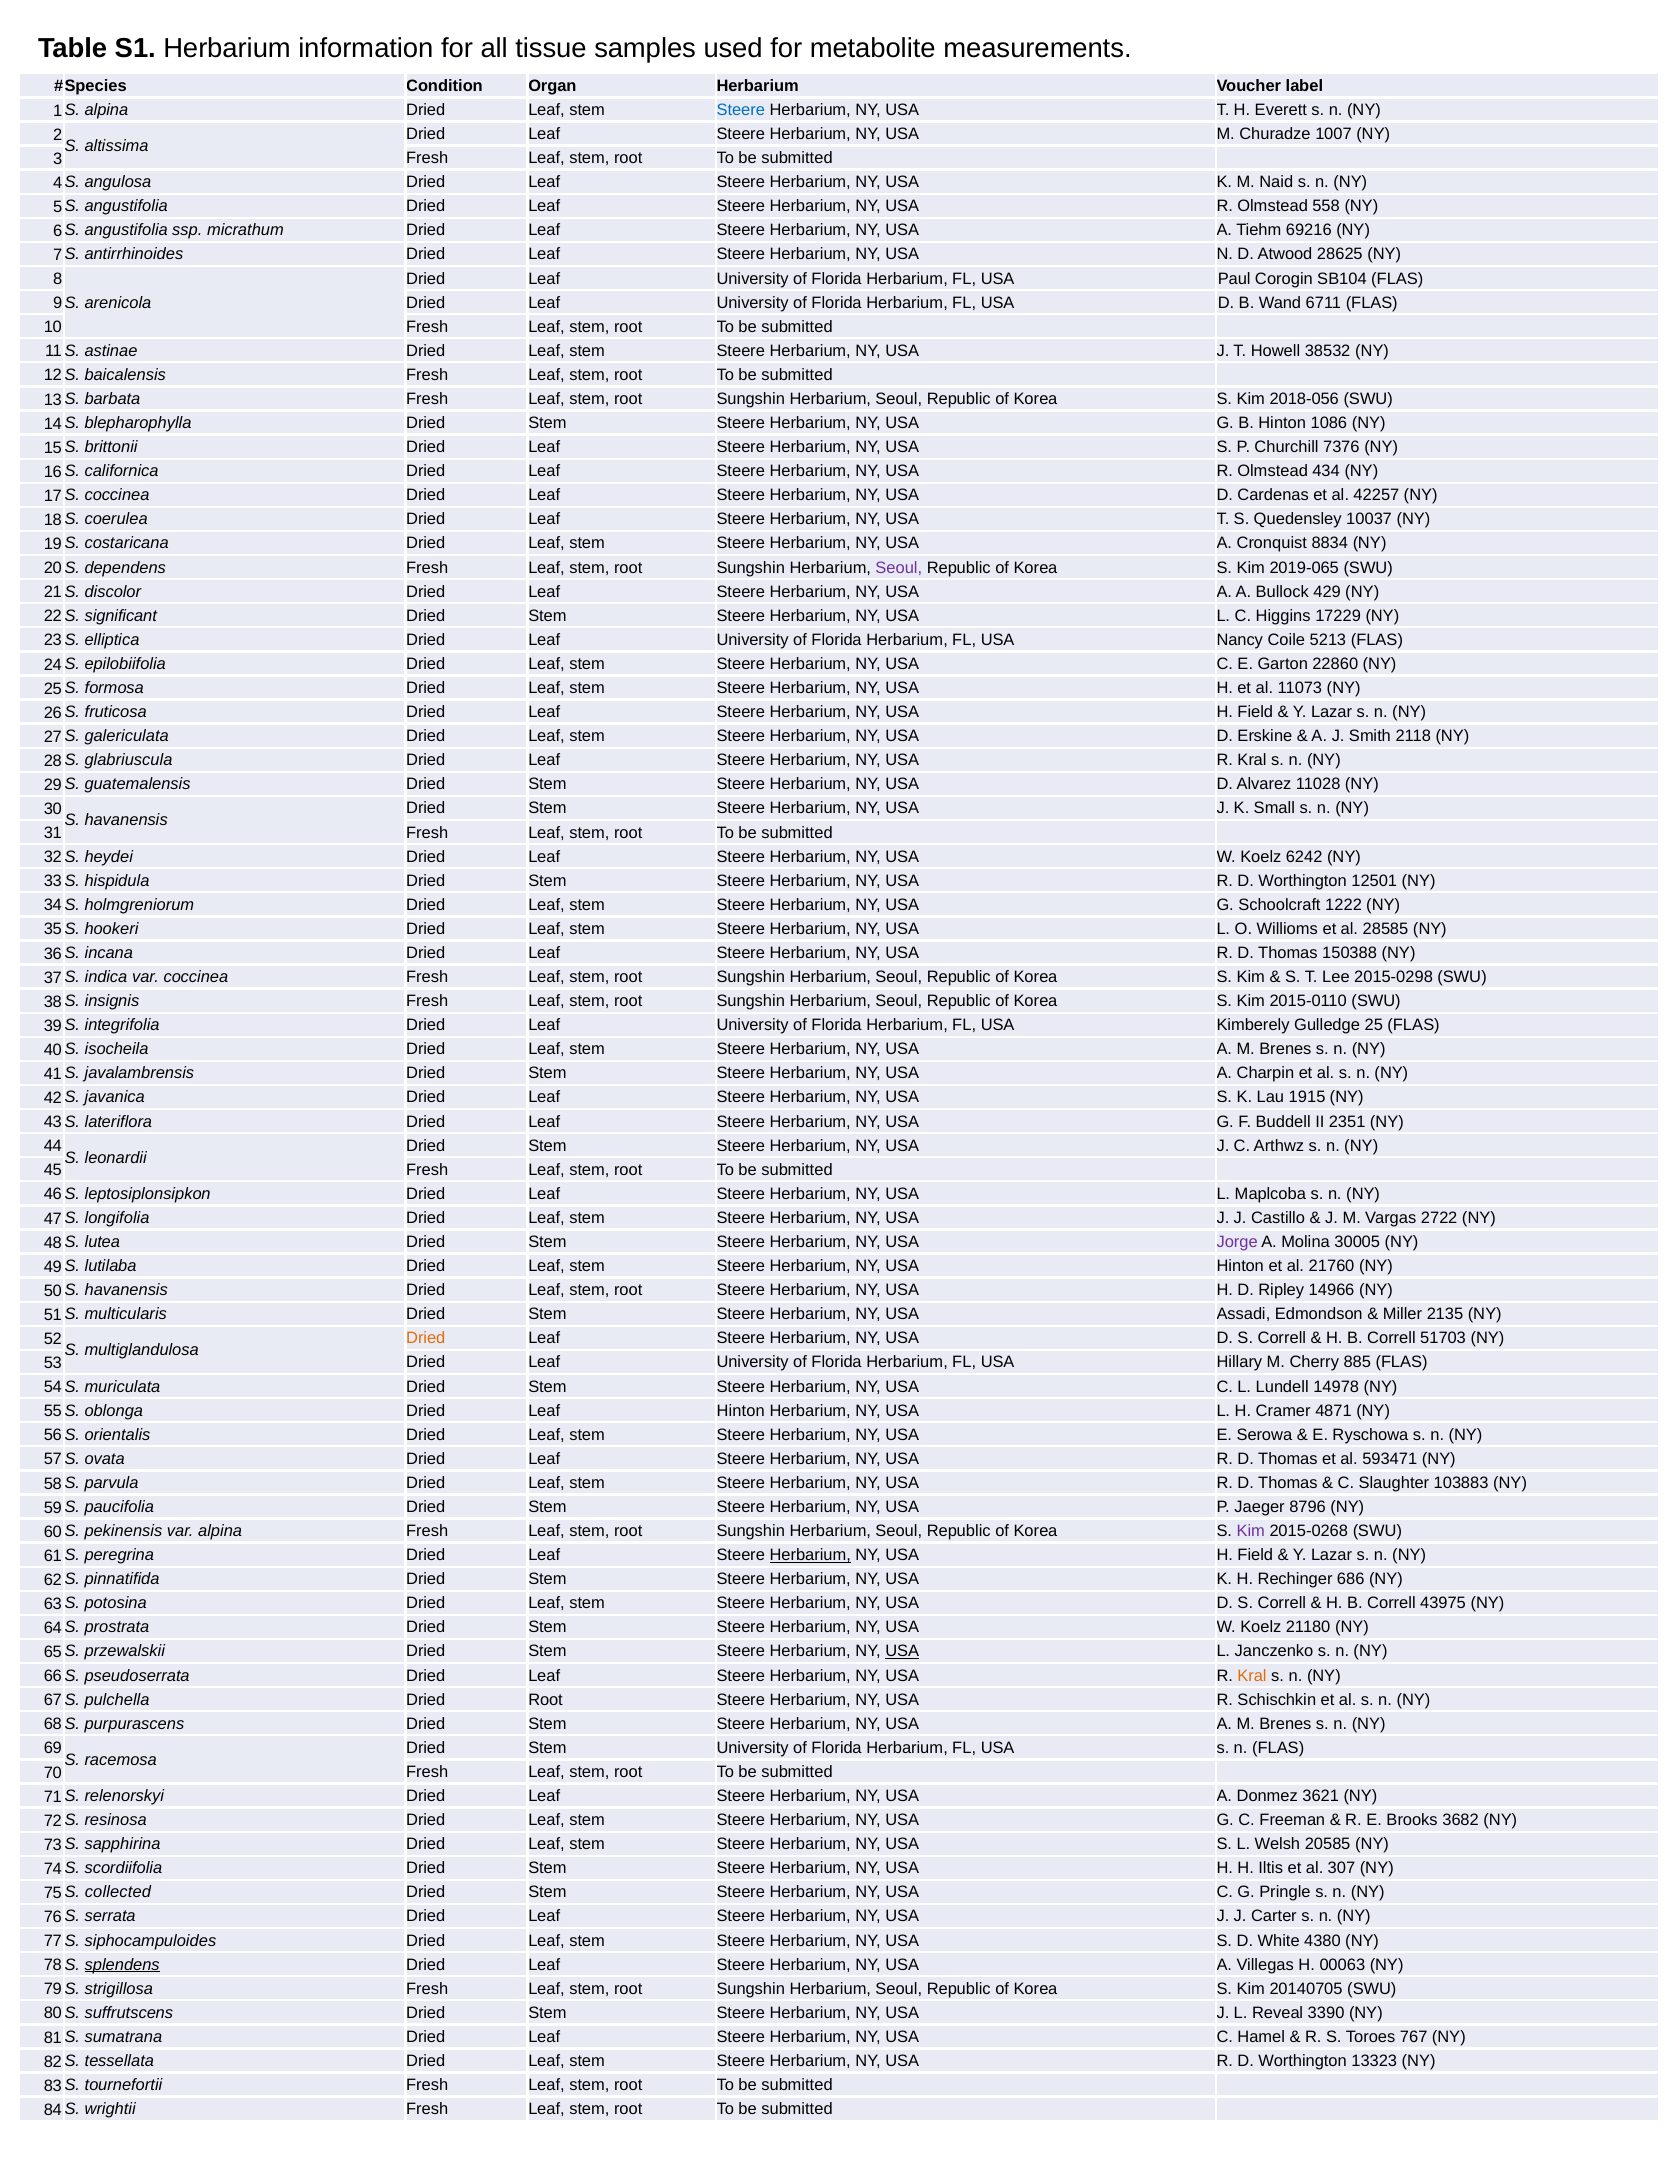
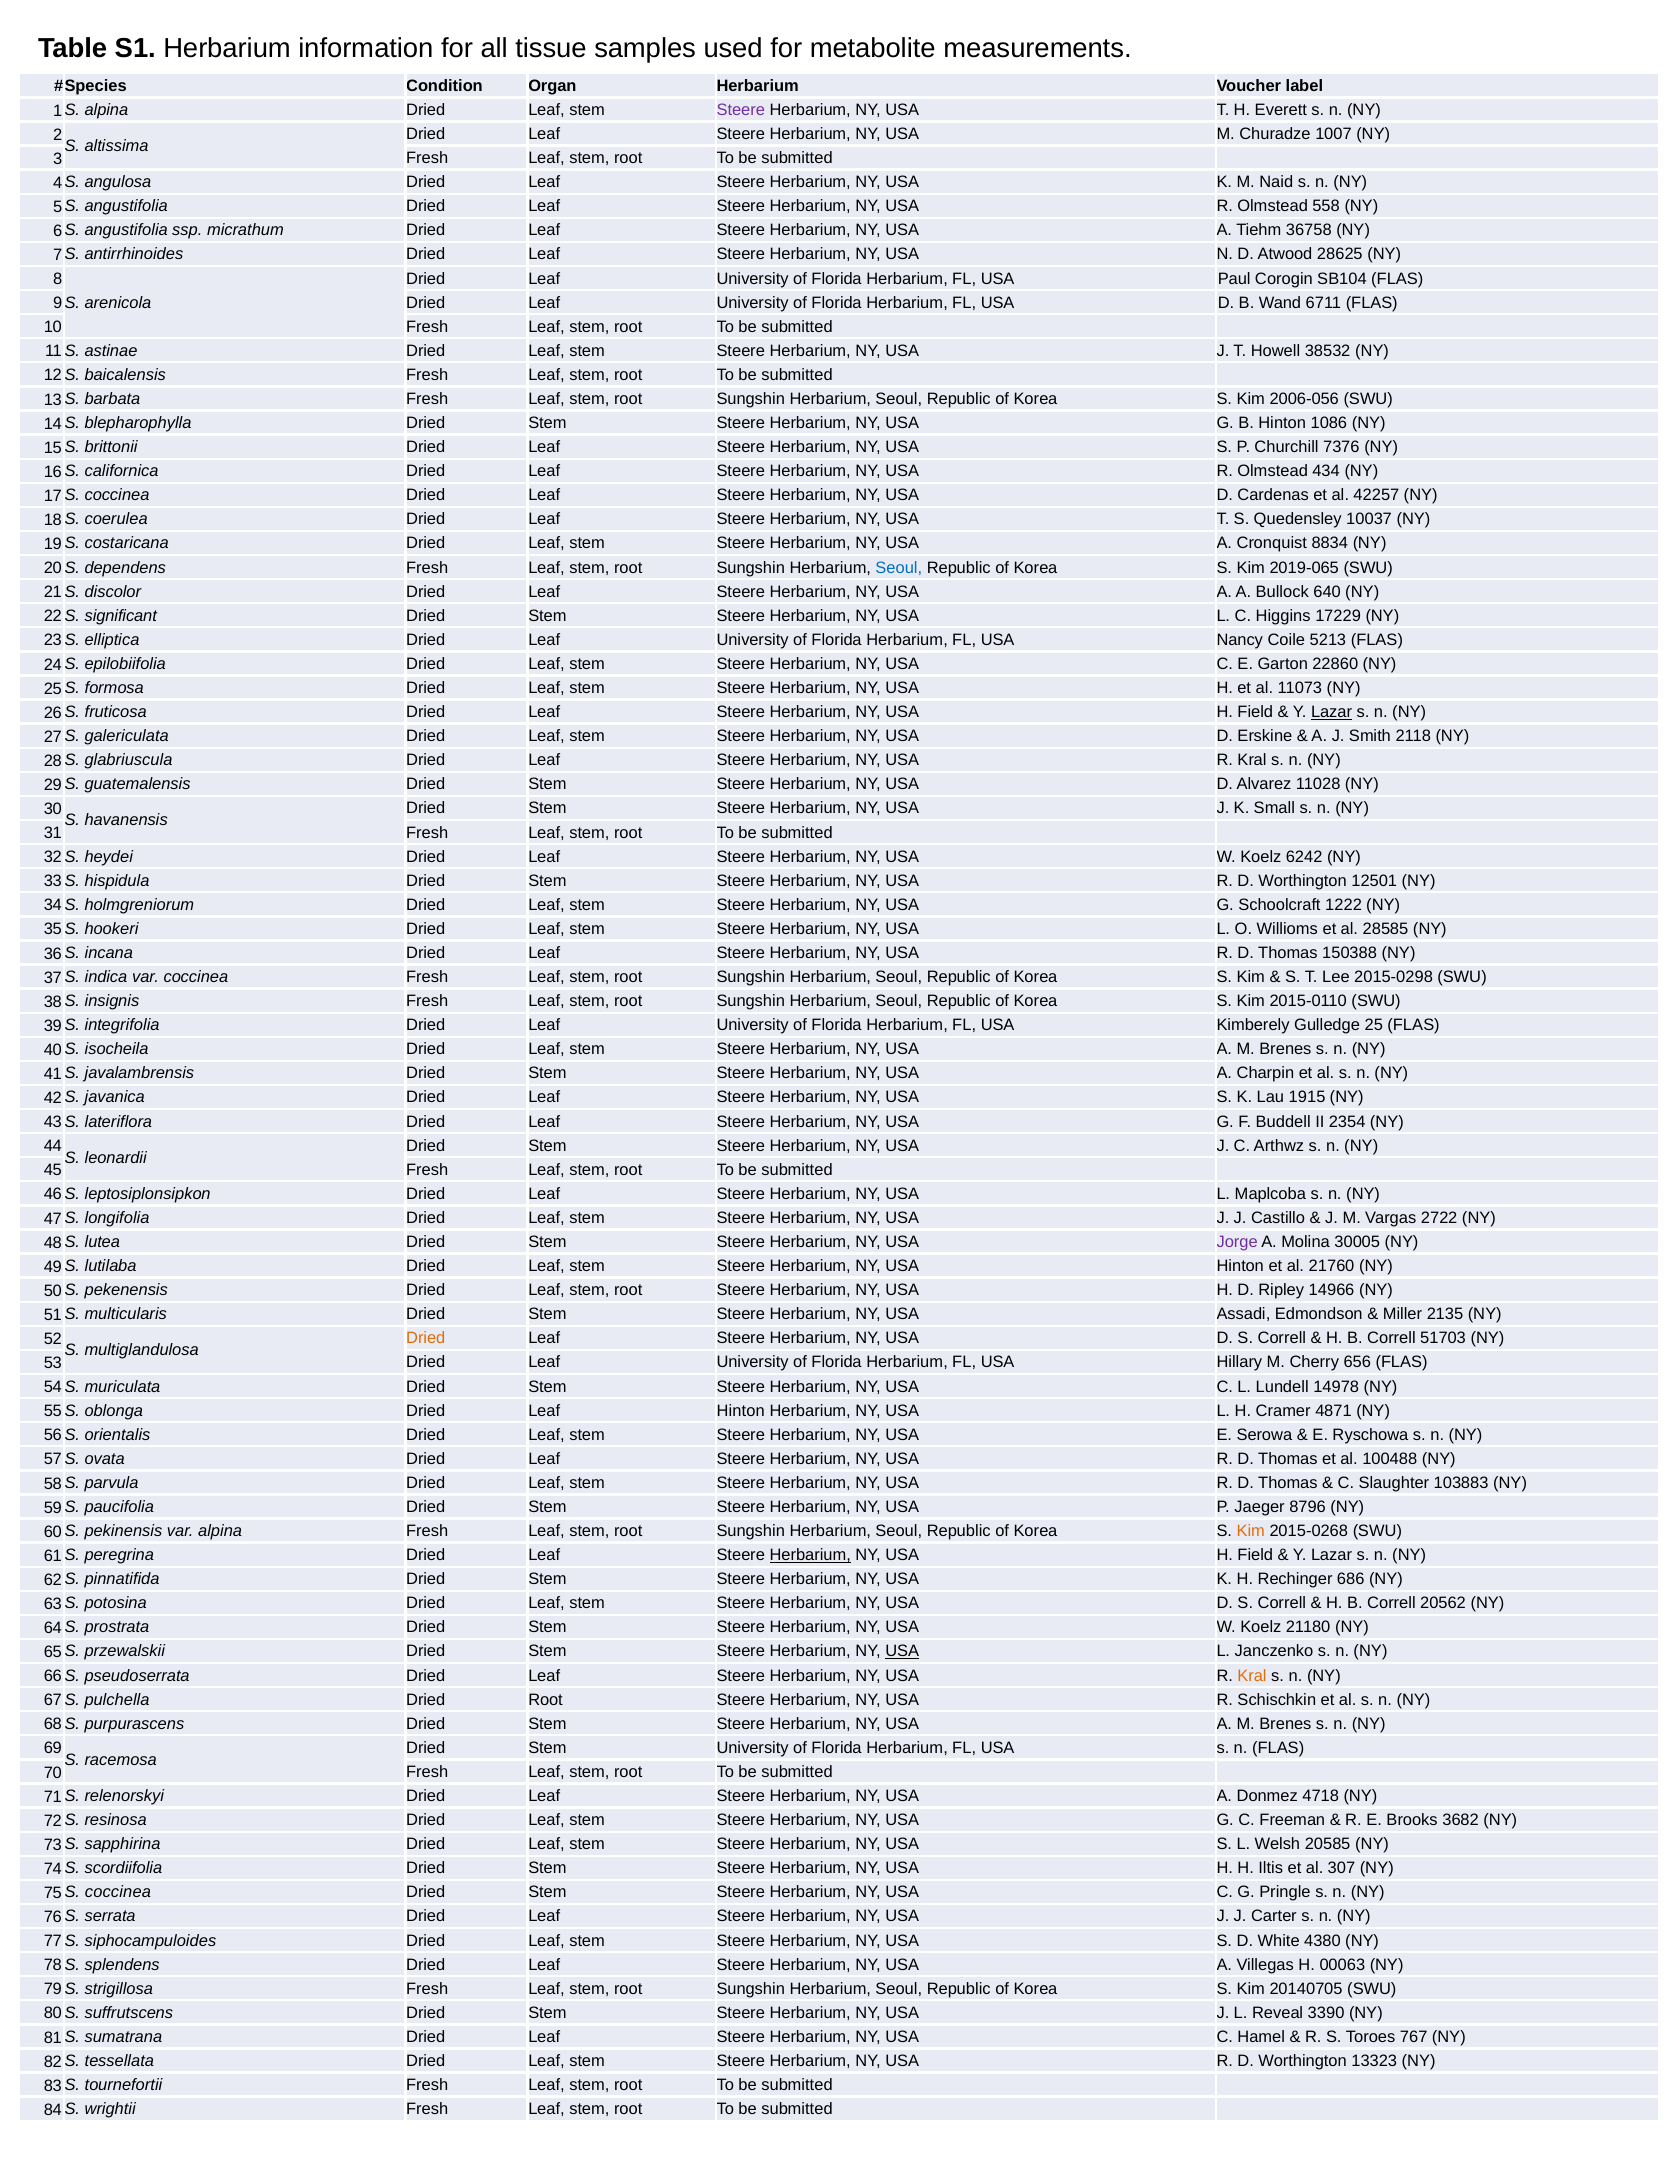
Steere at (741, 110) colour: blue -> purple
69216: 69216 -> 36758
2018-056: 2018-056 -> 2006-056
Seoul at (899, 568) colour: purple -> blue
429: 429 -> 640
Lazar at (1332, 712) underline: none -> present
2351: 2351 -> 2354
havanensis at (126, 1291): havanensis -> pekenensis
885: 885 -> 656
593471: 593471 -> 100488
Kim at (1251, 1531) colour: purple -> orange
43975: 43975 -> 20562
3621: 3621 -> 4718
collected at (118, 1893): collected -> coccinea
splendens underline: present -> none
